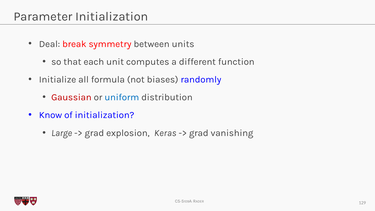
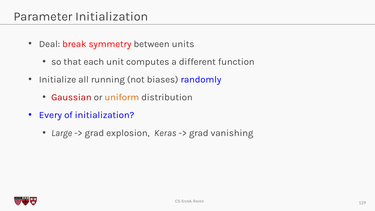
formula: formula -> running
uniform colour: blue -> orange
Know: Know -> Every
